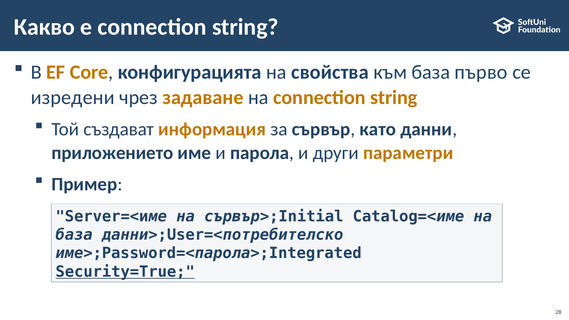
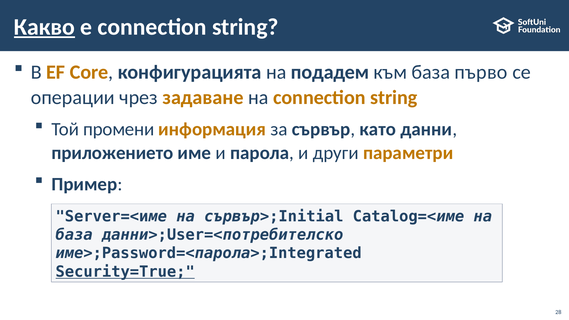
Какво underline: none -> present
свойства: свойства -> подадем
изредени: изредени -> операции
създават: създават -> промени
